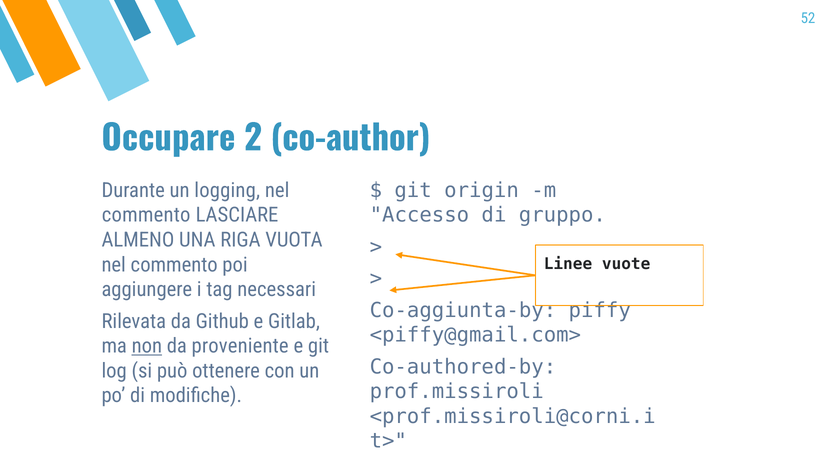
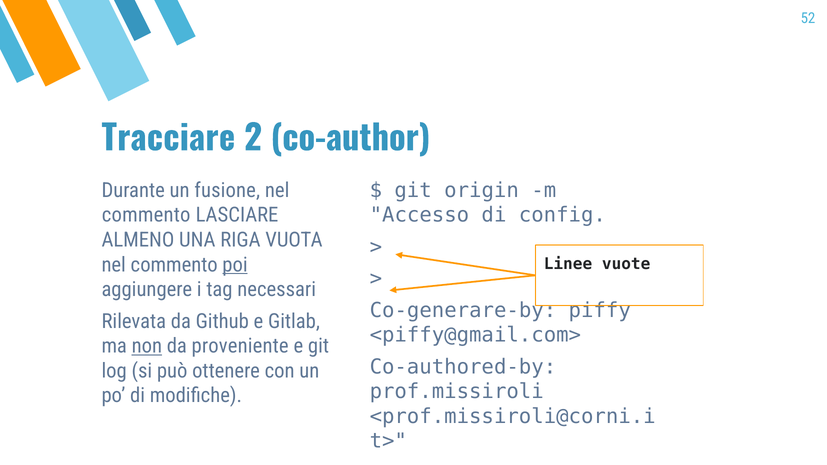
Occupare: Occupare -> Tracciare
logging: logging -> fusione
gruppo: gruppo -> config
poi underline: none -> present
Co-aggiunta-by: Co-aggiunta-by -> Co-generare-by
